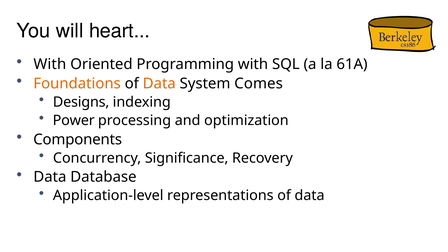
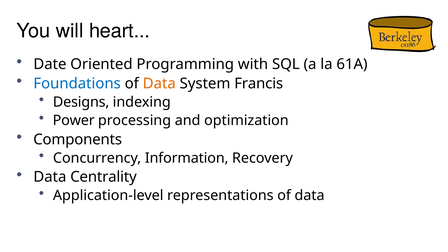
With at (50, 64): With -> Date
Foundations colour: orange -> blue
Comes: Comes -> Francis
Significance: Significance -> Information
Database: Database -> Centrality
